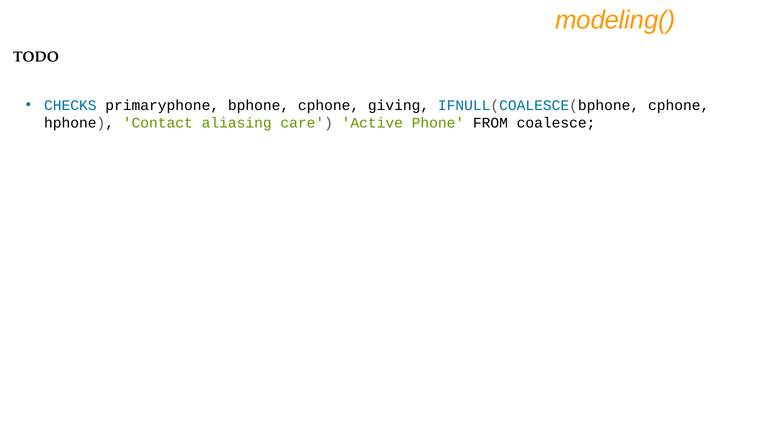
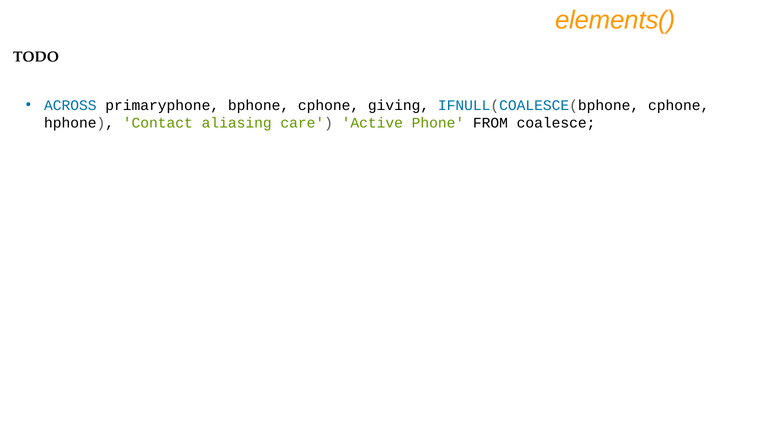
modeling(: modeling( -> elements(
CHECKS: CHECKS -> ACROSS
